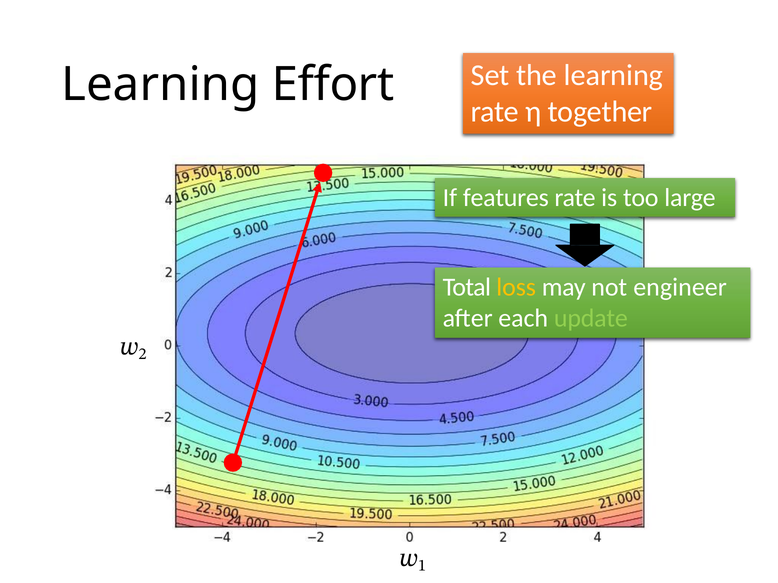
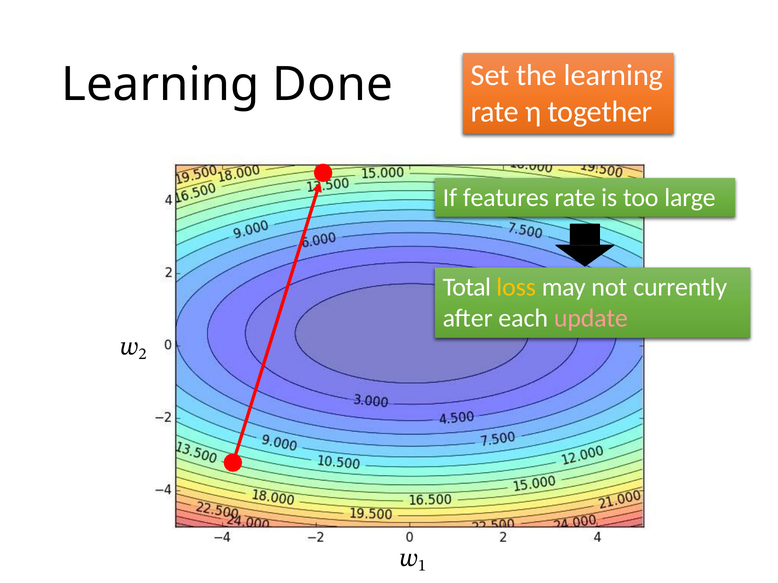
Effort: Effort -> Done
engineer: engineer -> currently
update colour: light green -> pink
